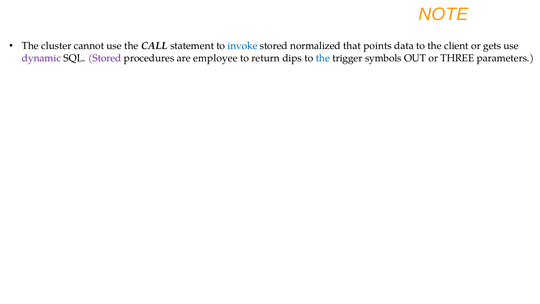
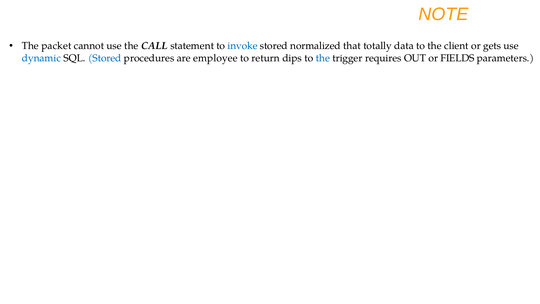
cluster: cluster -> packet
points: points -> totally
dynamic colour: purple -> blue
Stored at (105, 58) colour: purple -> blue
symbols: symbols -> requires
THREE: THREE -> FIELDS
